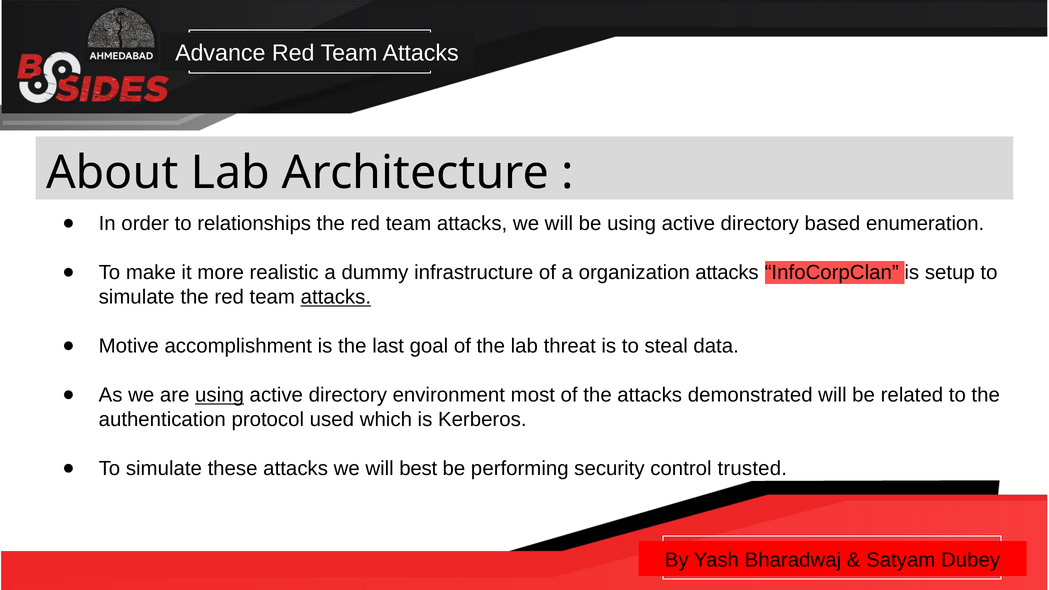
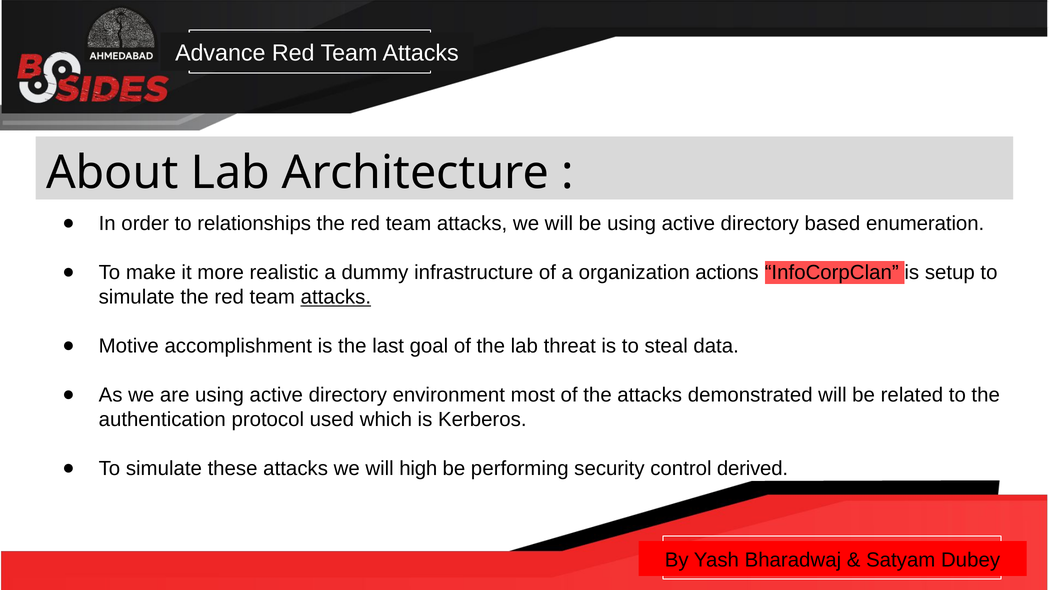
organization attacks: attacks -> actions
using at (220, 395) underline: present -> none
best: best -> high
trusted: trusted -> derived
